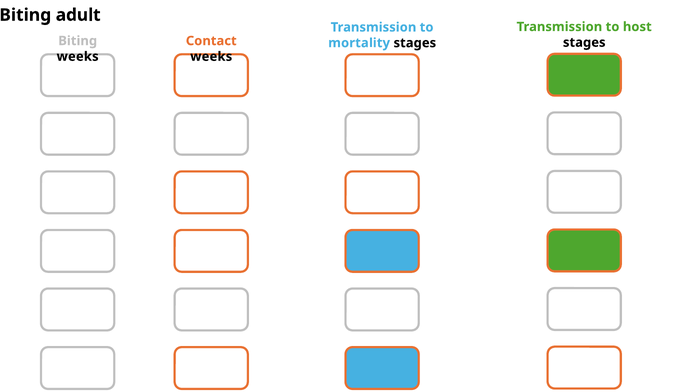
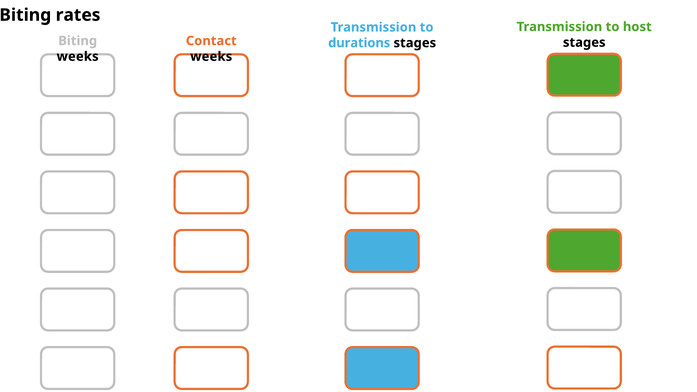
adult: adult -> rates
mortality: mortality -> durations
